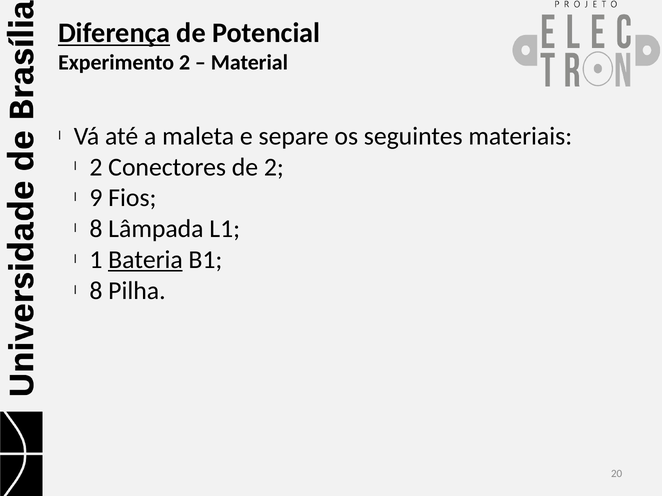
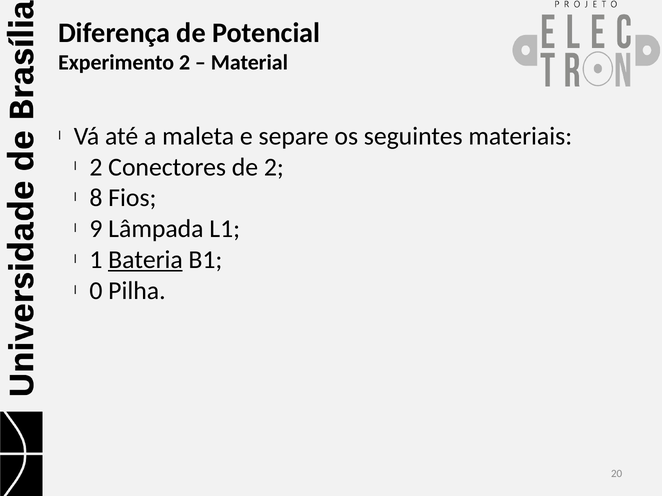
Diferença underline: present -> none
9: 9 -> 8
8 at (96, 229): 8 -> 9
8 at (96, 291): 8 -> 0
